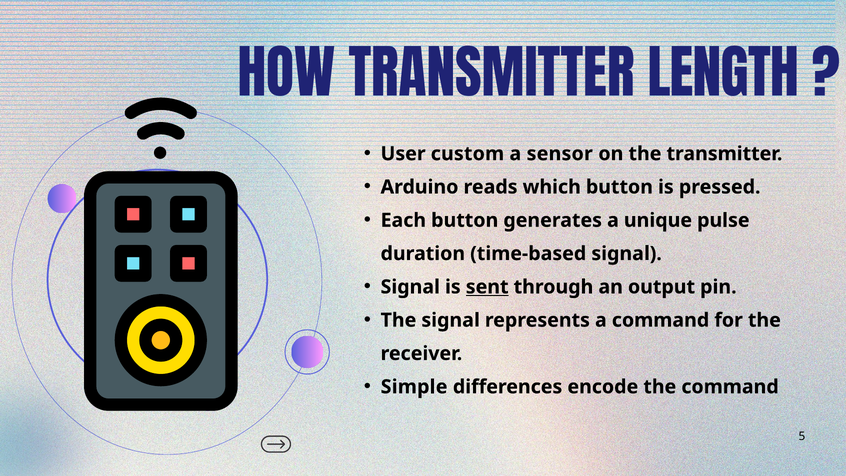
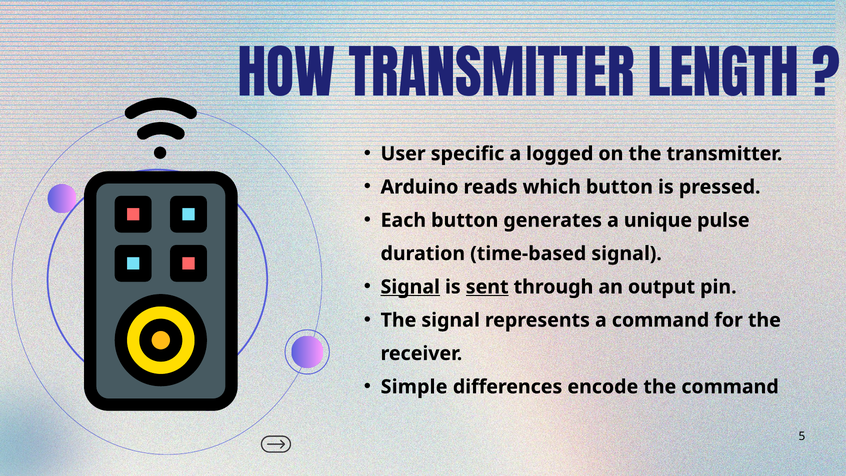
custom: custom -> specific
sensor: sensor -> logged
Signal at (410, 287) underline: none -> present
